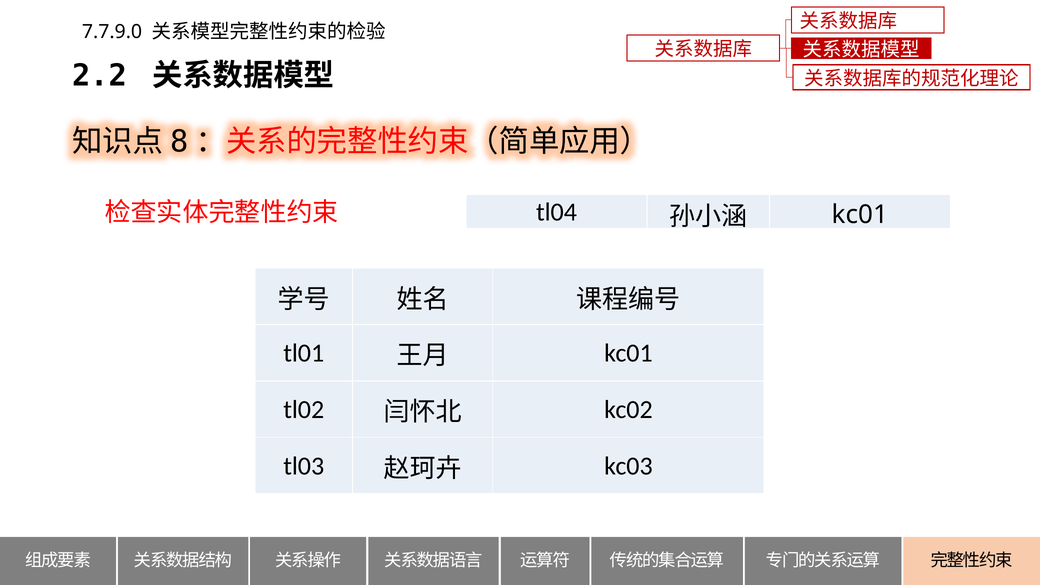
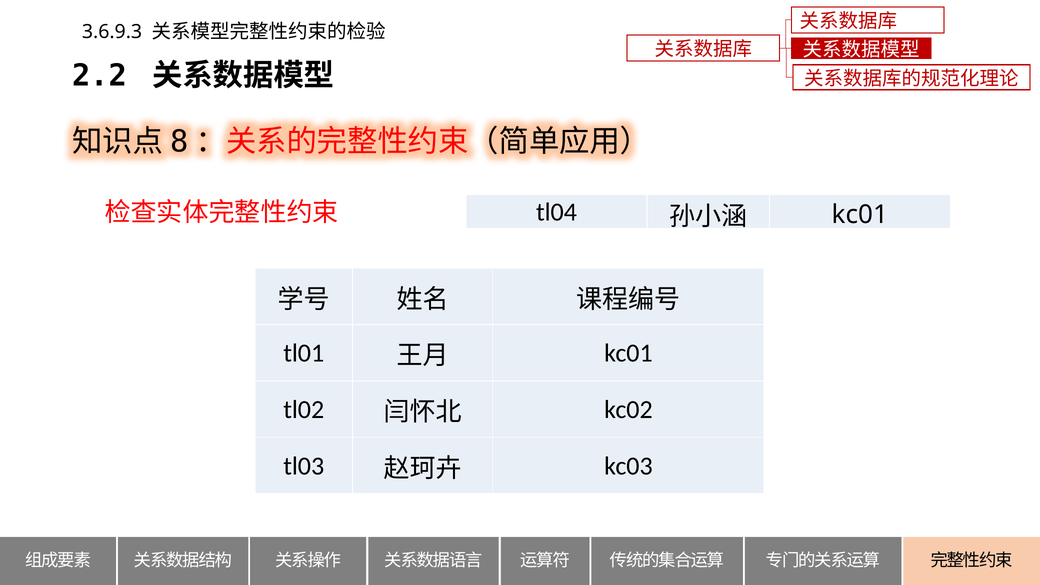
7.7.9.0: 7.7.9.0 -> 3.6.9.3
